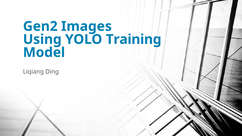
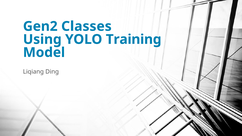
Images: Images -> Classes
